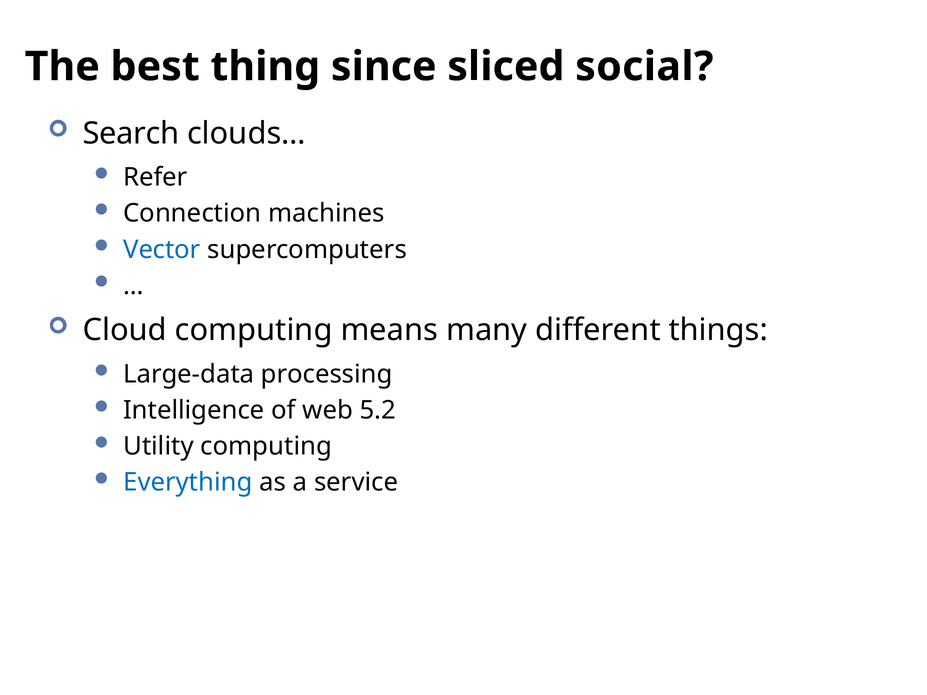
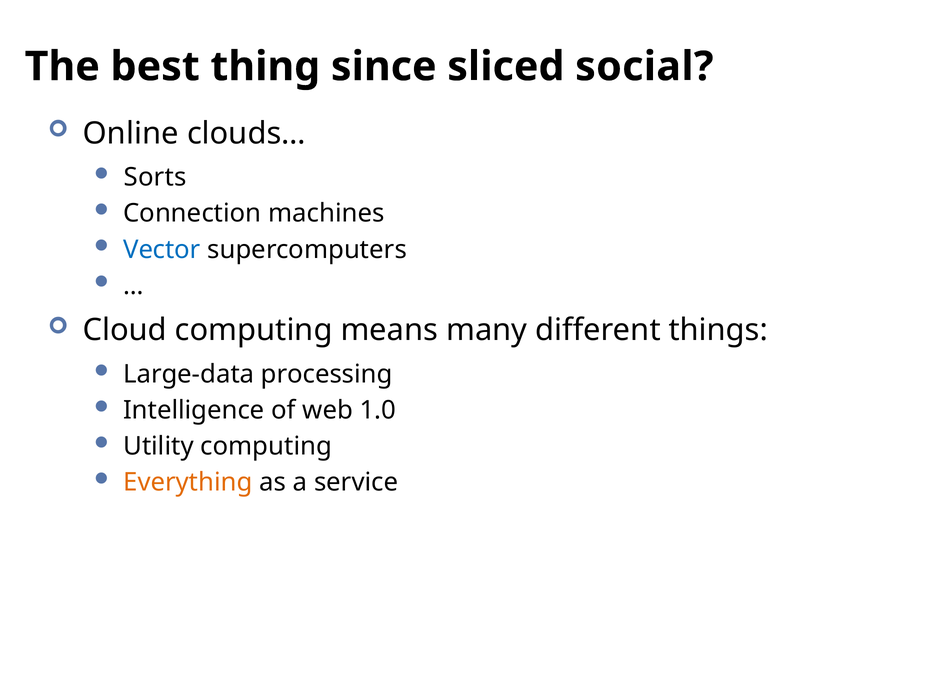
Search: Search -> Online
Refer: Refer -> Sorts
5.2: 5.2 -> 1.0
Everything colour: blue -> orange
